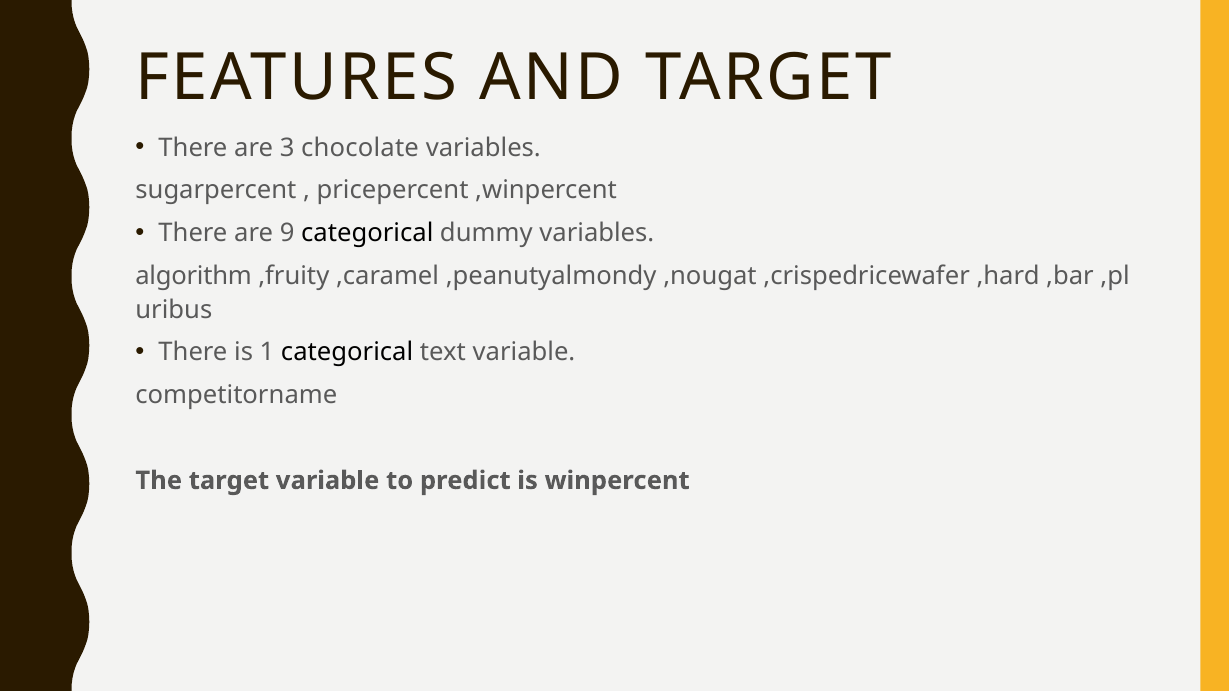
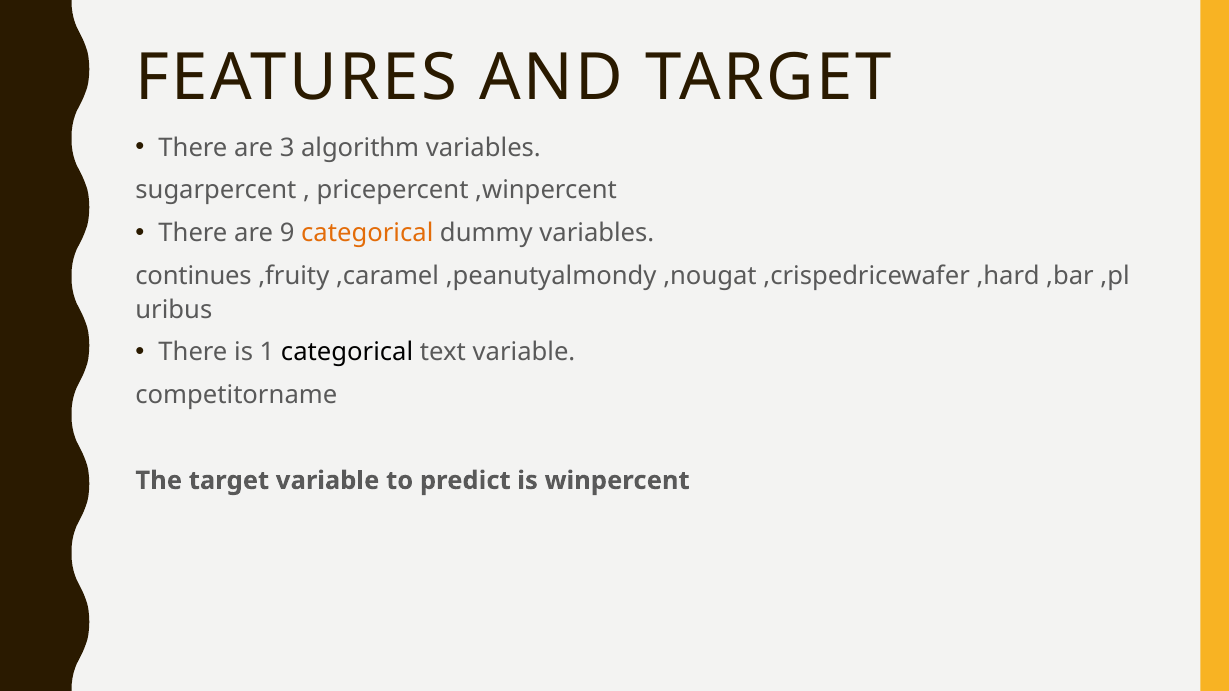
chocolate: chocolate -> algorithm
categorical at (367, 233) colour: black -> orange
algorithm: algorithm -> continues
